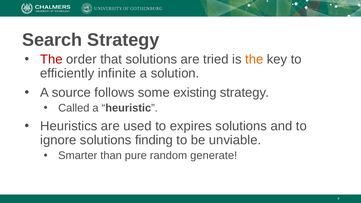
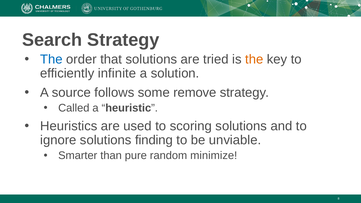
The at (51, 59) colour: red -> blue
existing: existing -> remove
expires: expires -> scoring
generate: generate -> minimize
